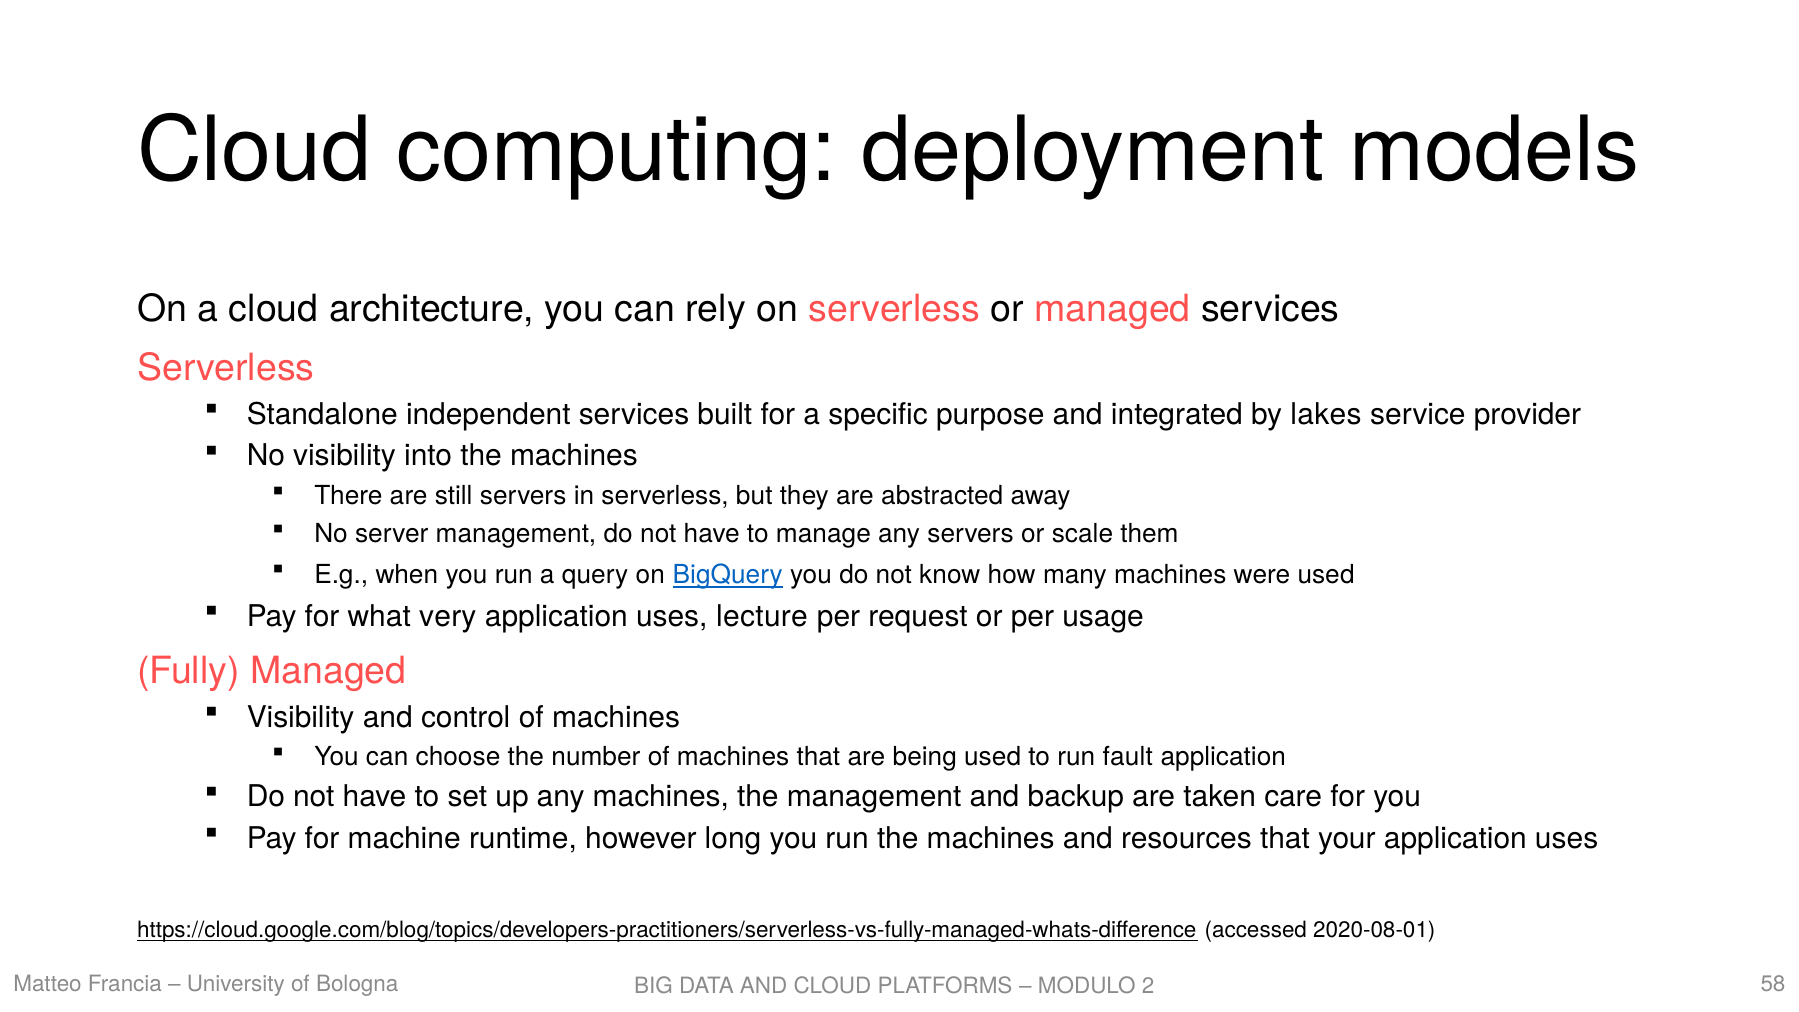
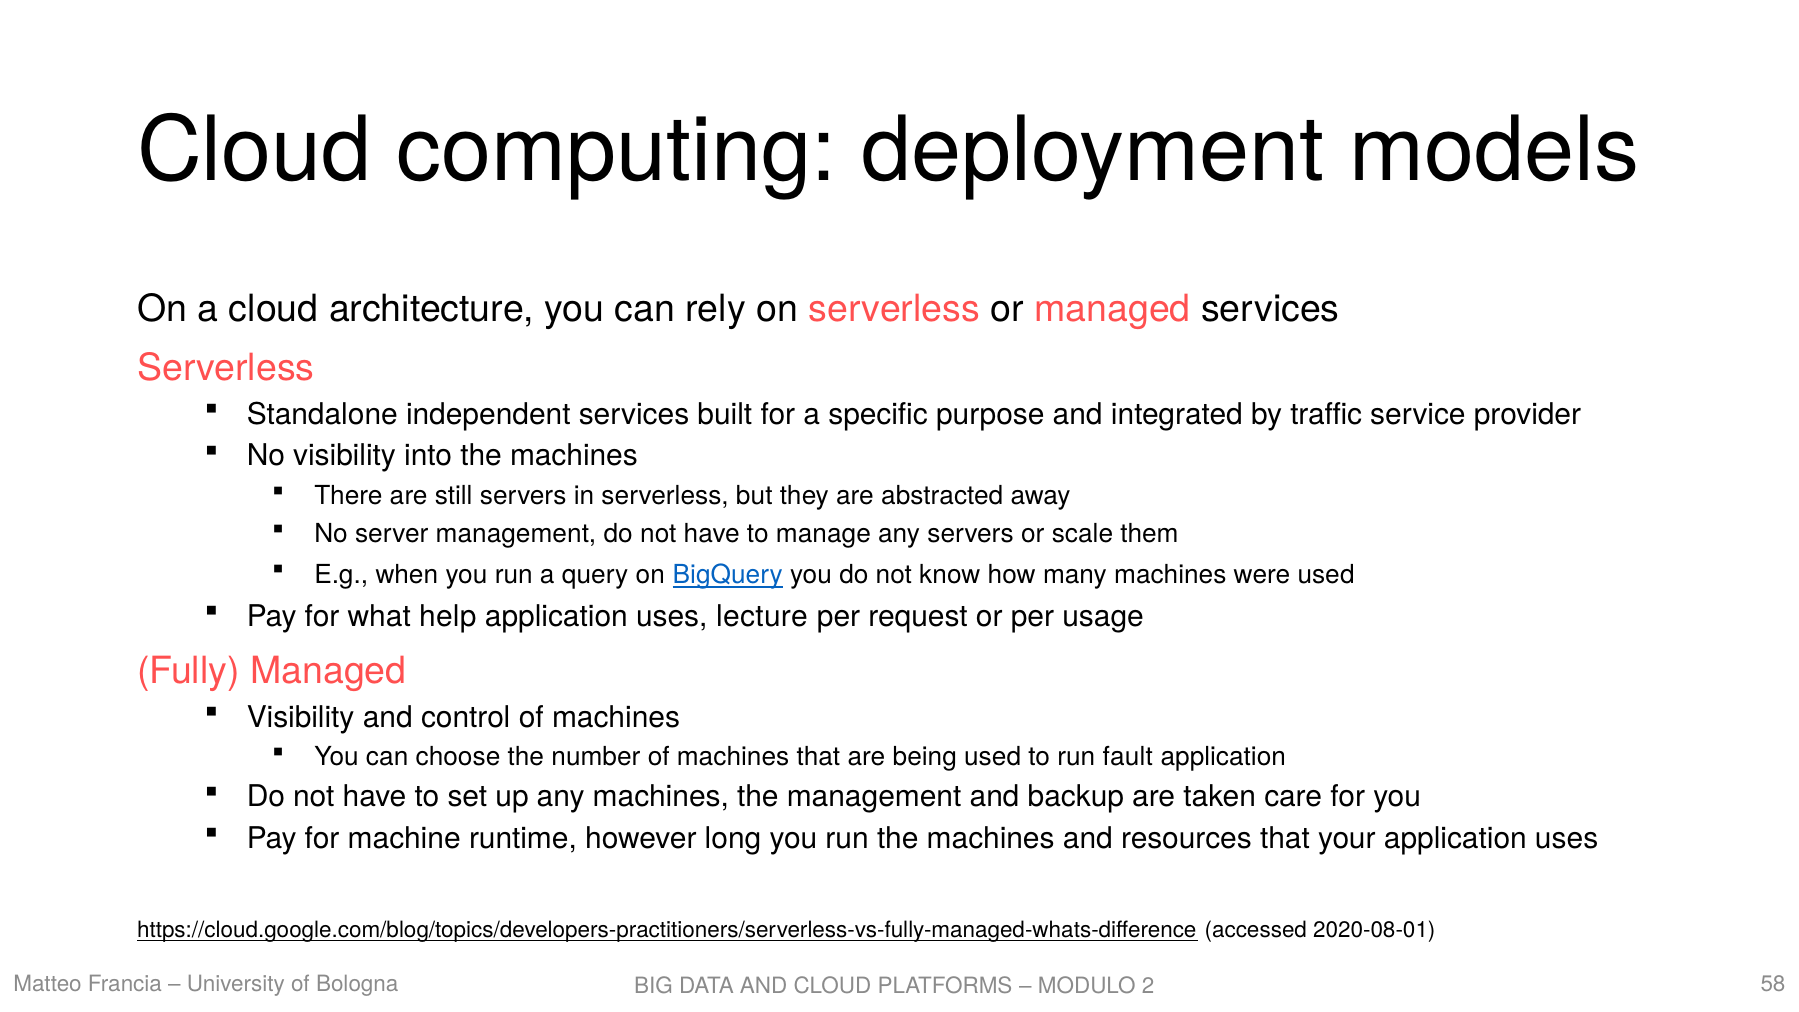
lakes: lakes -> traffic
very: very -> help
